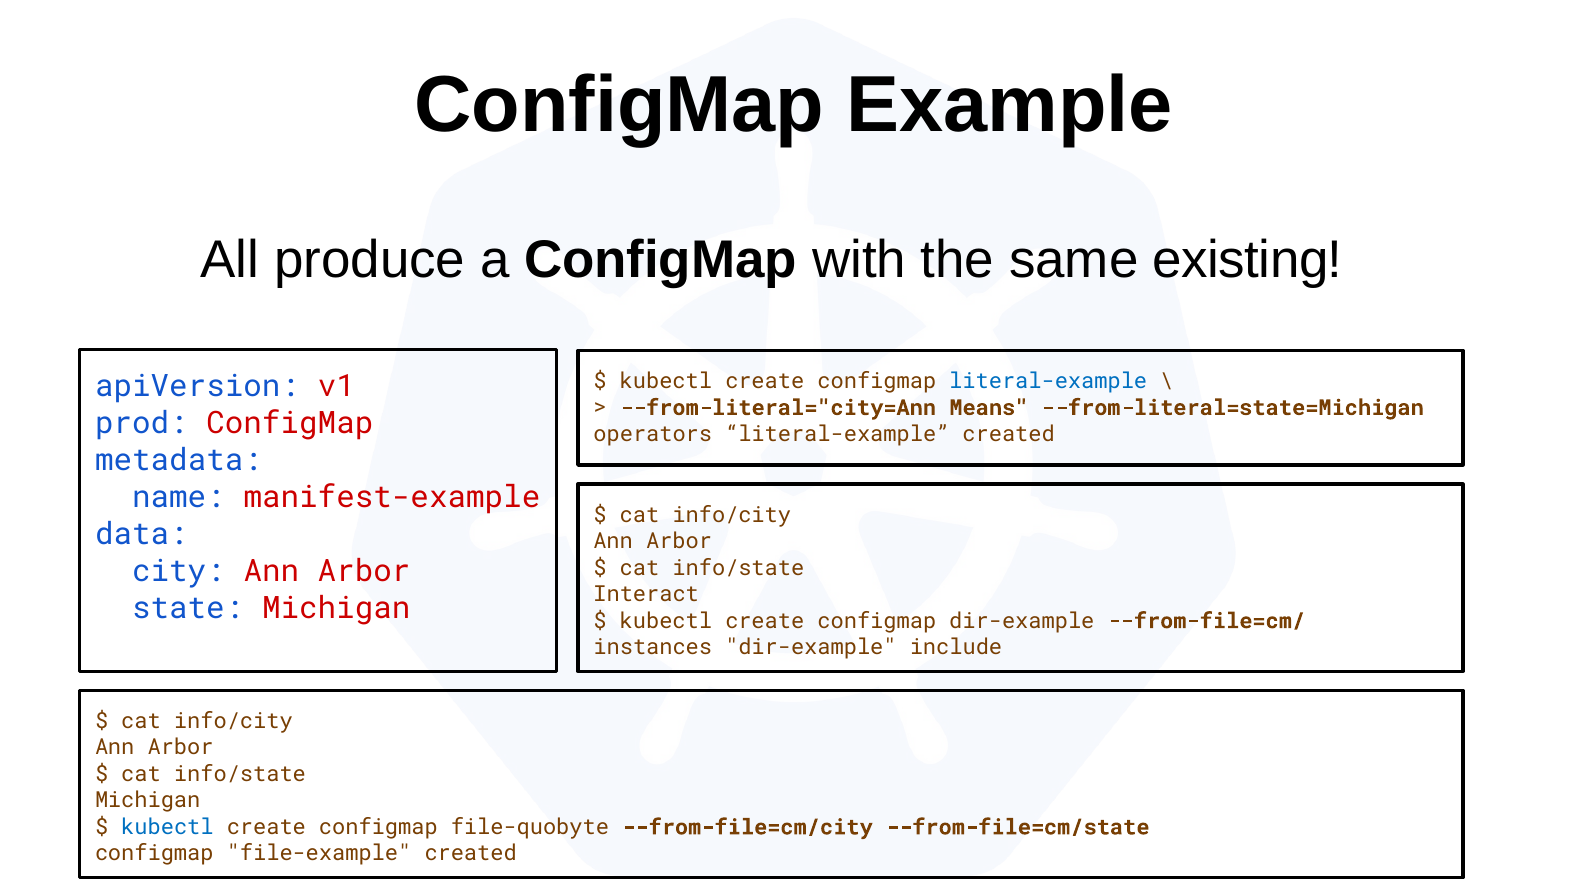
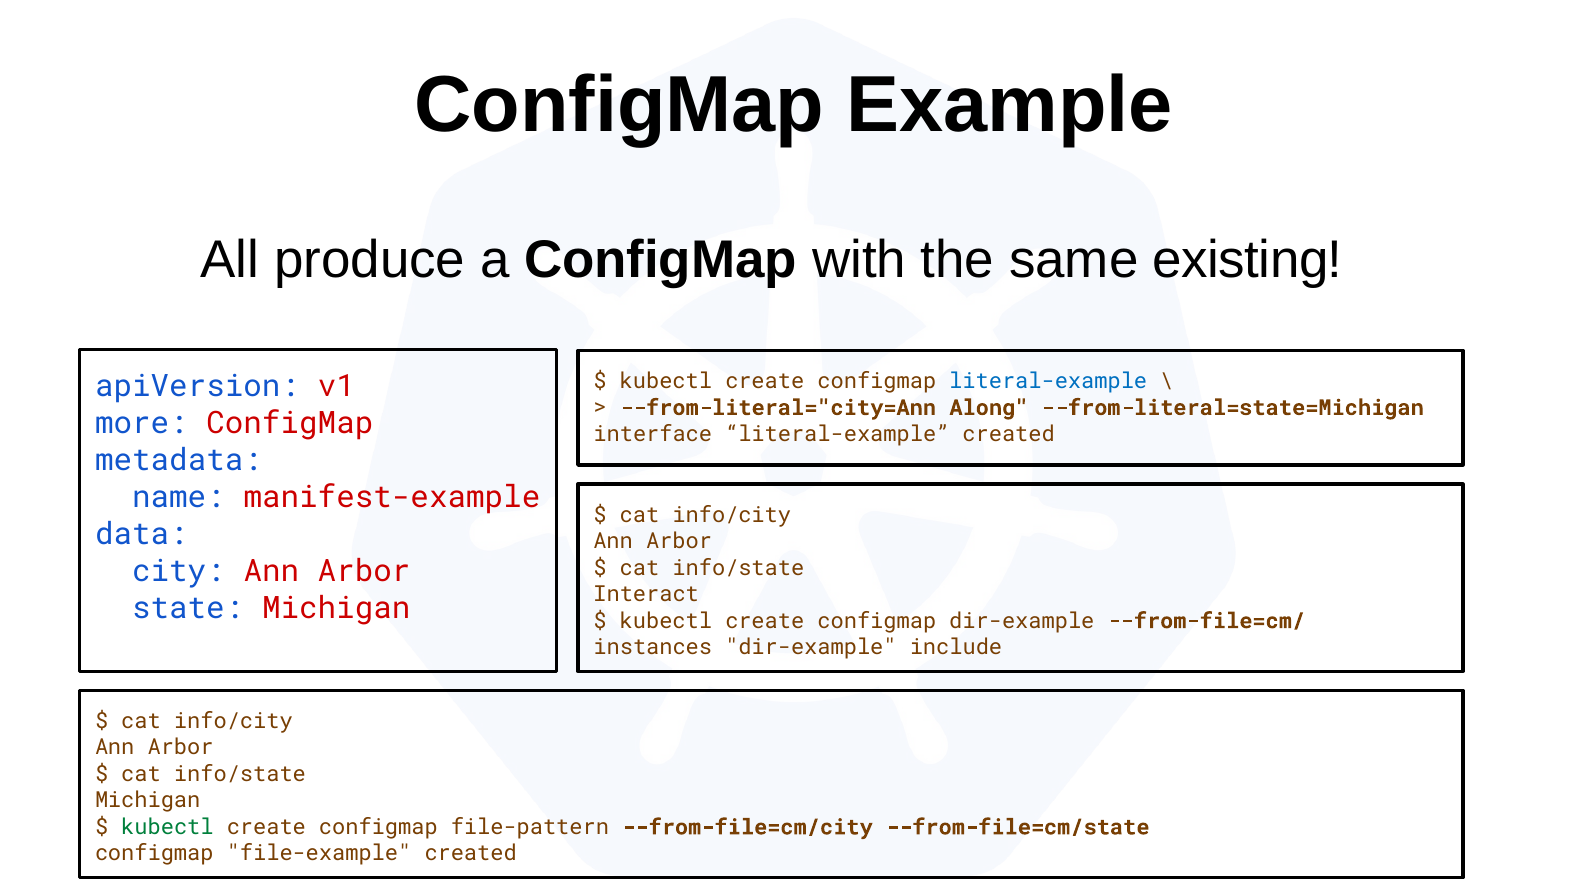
Means: Means -> Along
prod: prod -> more
operators: operators -> interface
kubectl at (167, 826) colour: blue -> green
file-quobyte: file-quobyte -> file-pattern
